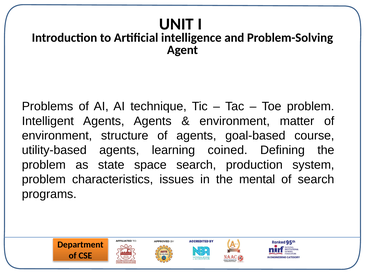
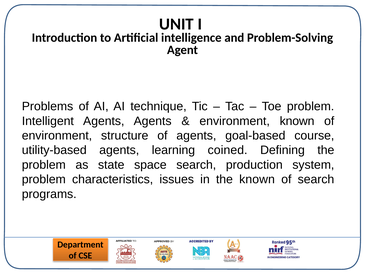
environment matter: matter -> known
the mental: mental -> known
